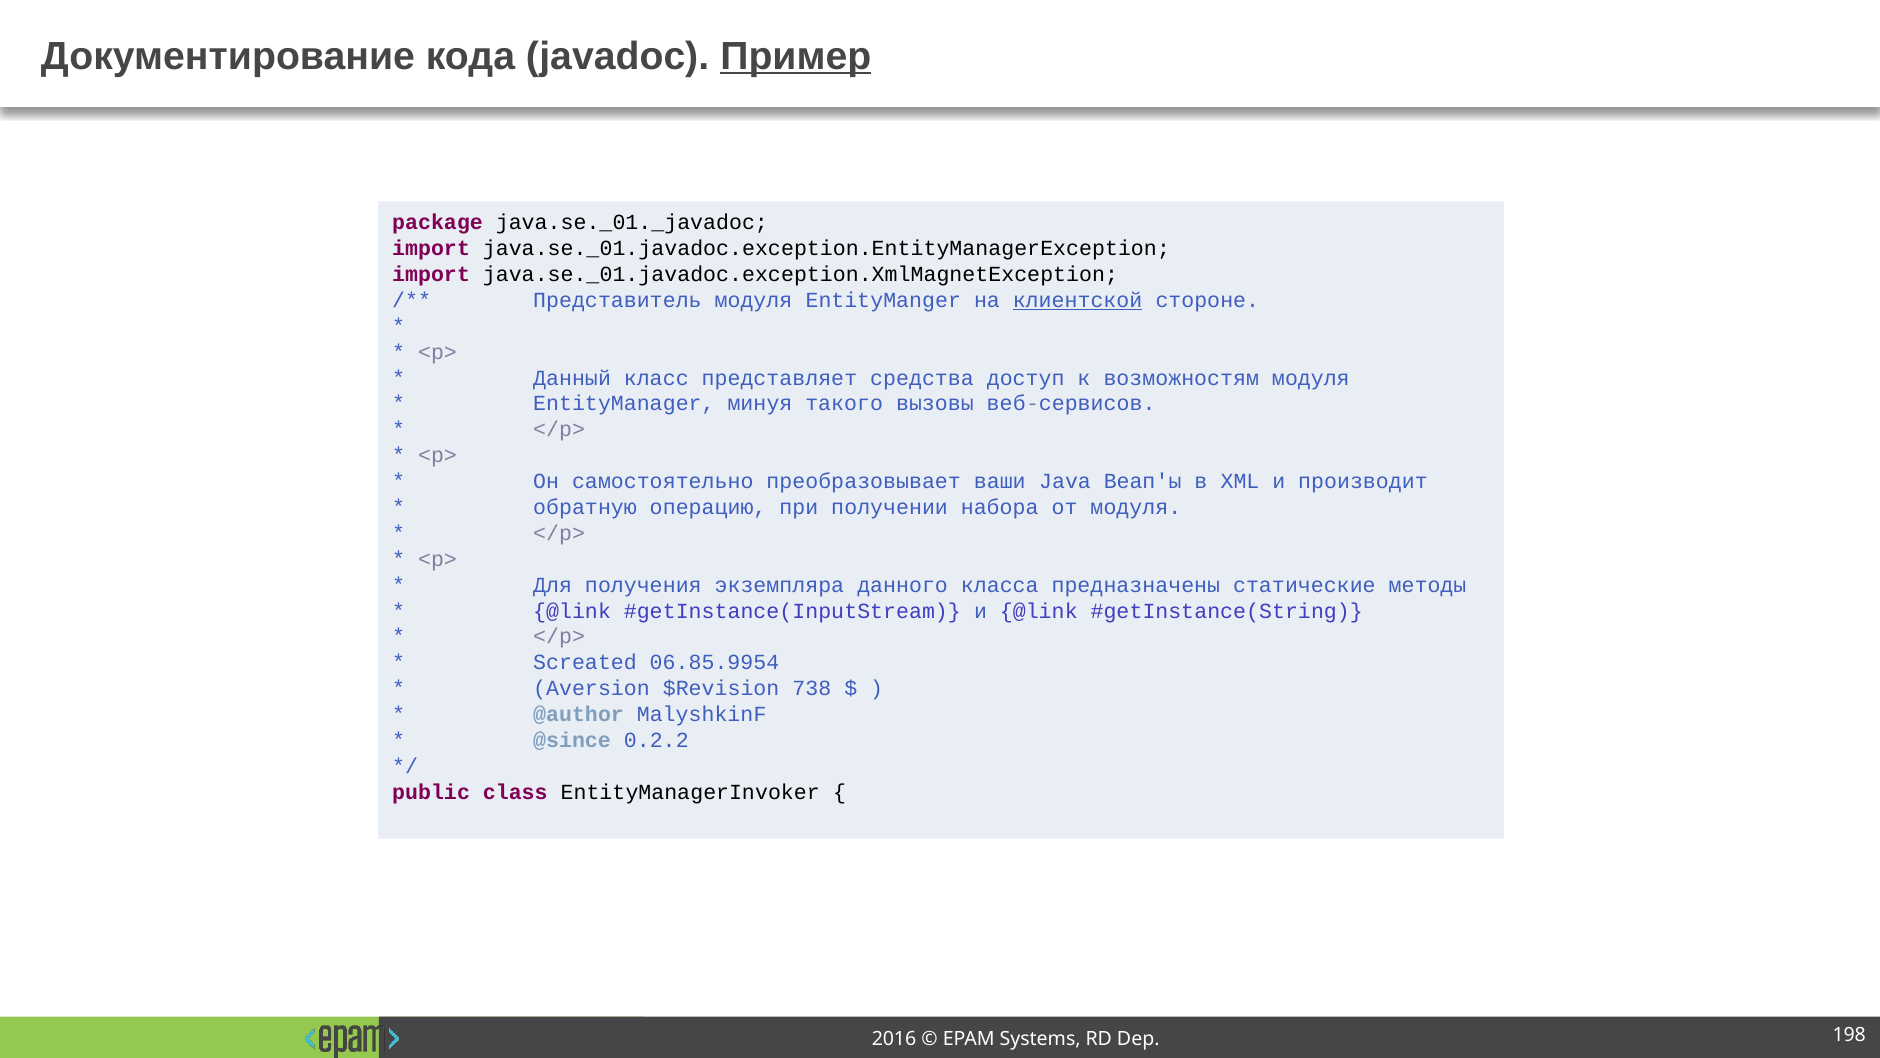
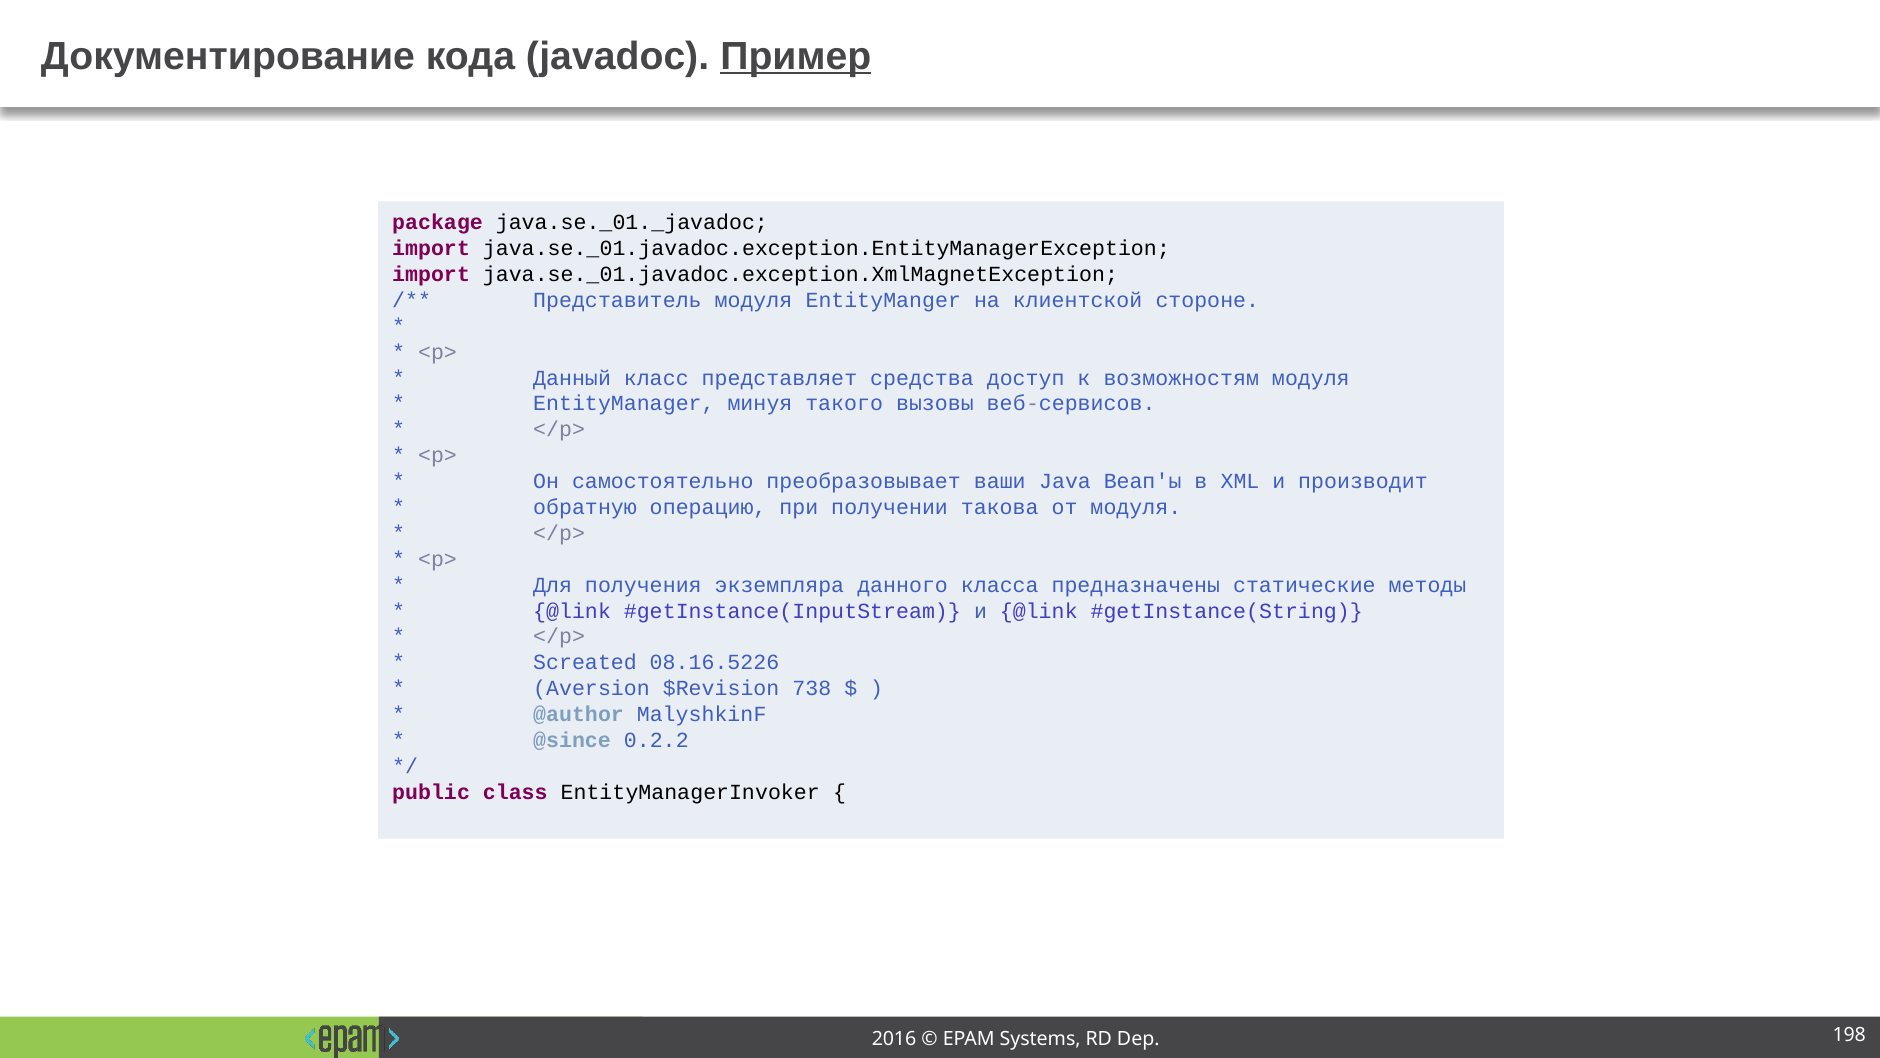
клиентской underline: present -> none
набора: набора -> такова
06.85.9954: 06.85.9954 -> 08.16.5226
